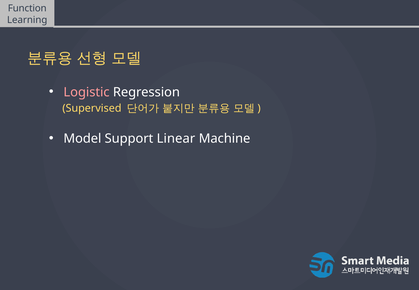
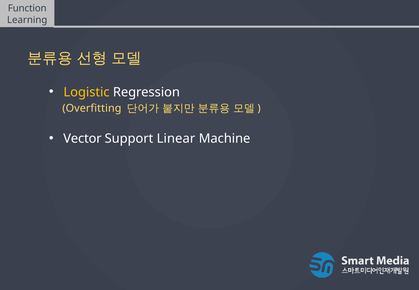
Logistic colour: pink -> yellow
Supervised: Supervised -> Overfitting
Model: Model -> Vector
